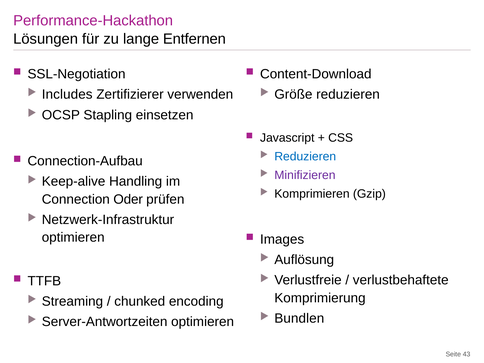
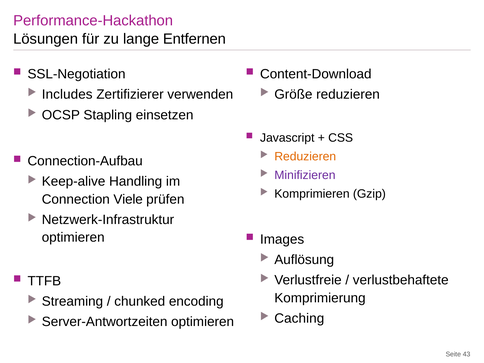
Reduzieren at (305, 157) colour: blue -> orange
Oder: Oder -> Viele
Bundlen: Bundlen -> Caching
